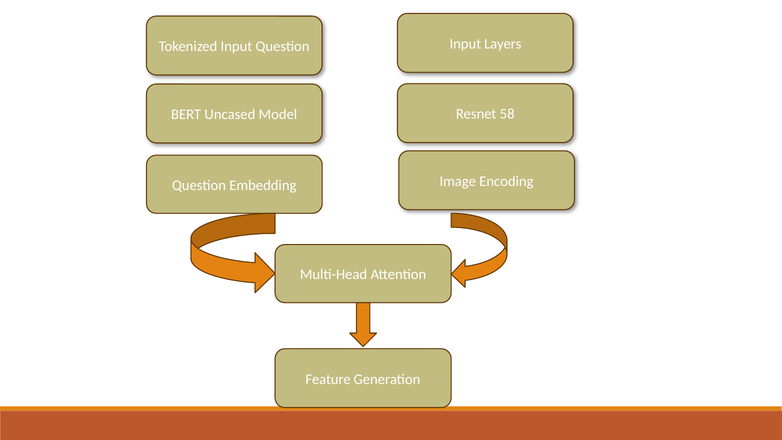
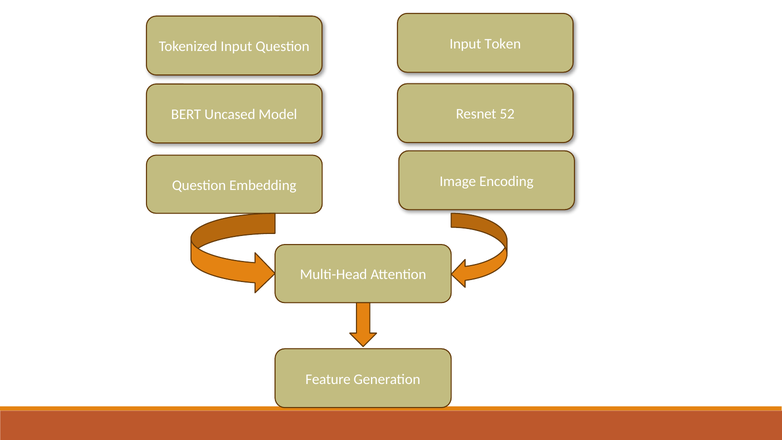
Layers: Layers -> Token
58: 58 -> 52
